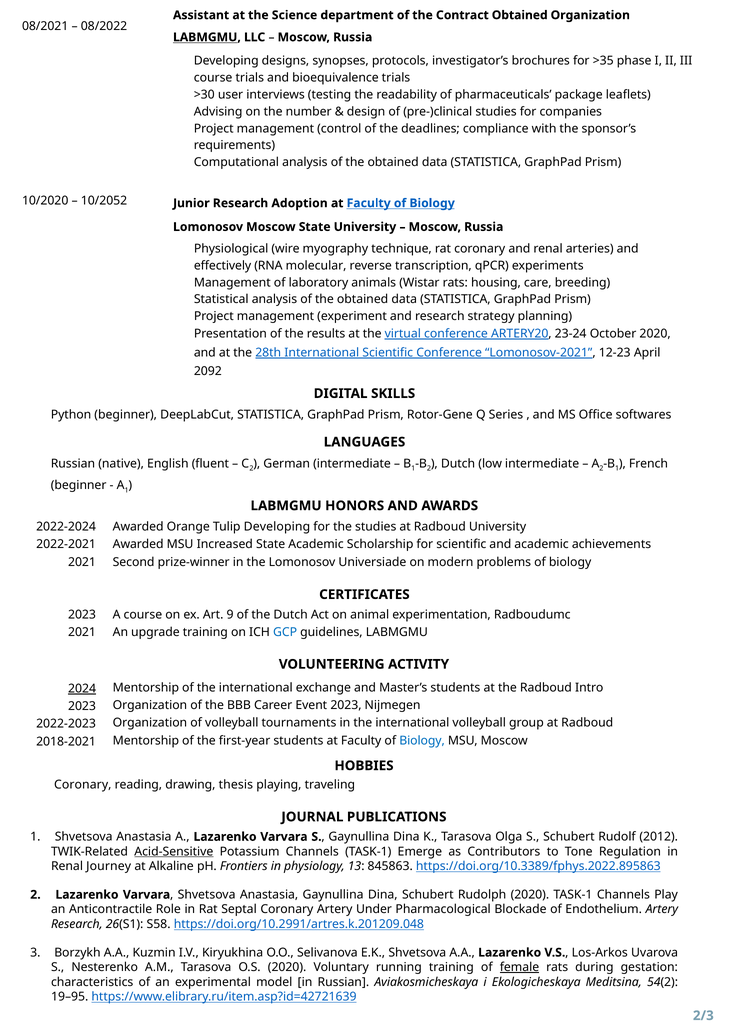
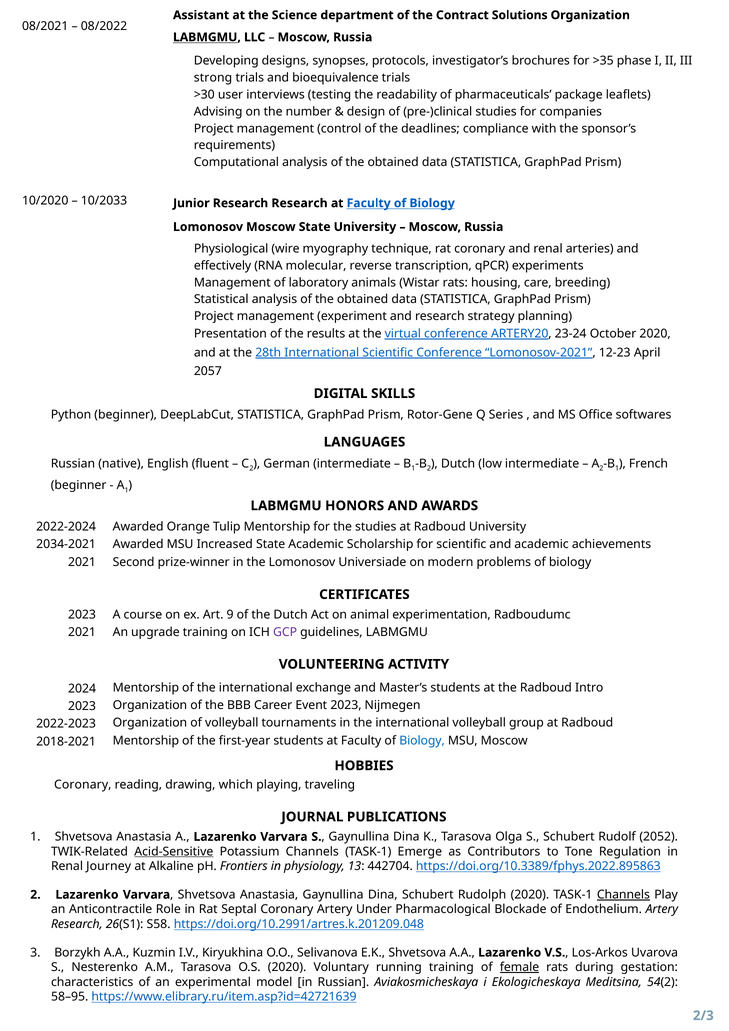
Contract Obtained: Obtained -> Solutions
course at (213, 78): course -> strong
10/2052: 10/2052 -> 10/2033
Research Adoption: Adoption -> Research
2092: 2092 -> 2057
Tulip Developing: Developing -> Mentorship
2022-2021: 2022-2021 -> 2034-2021
GCP colour: blue -> purple
2024 underline: present -> none
thesis: thesis -> which
2012: 2012 -> 2052
845863: 845863 -> 442704
Channels at (623, 895) underline: none -> present
19–95: 19–95 -> 58–95
